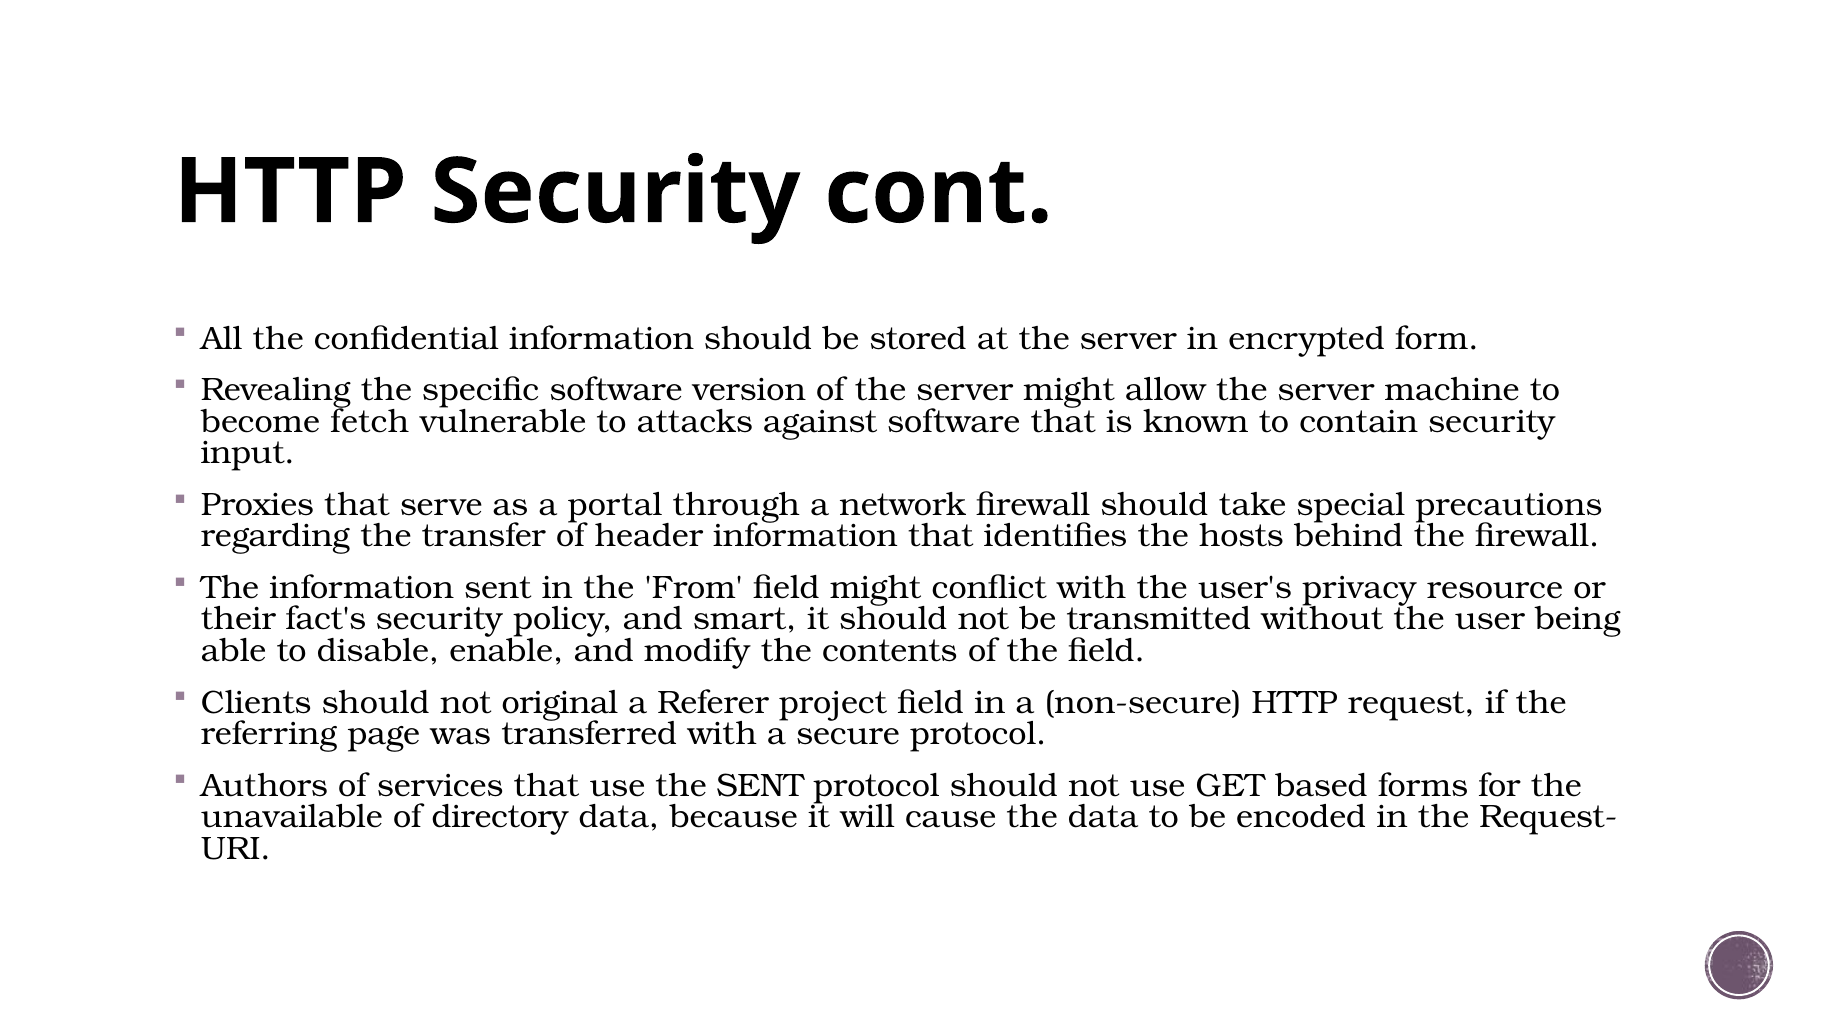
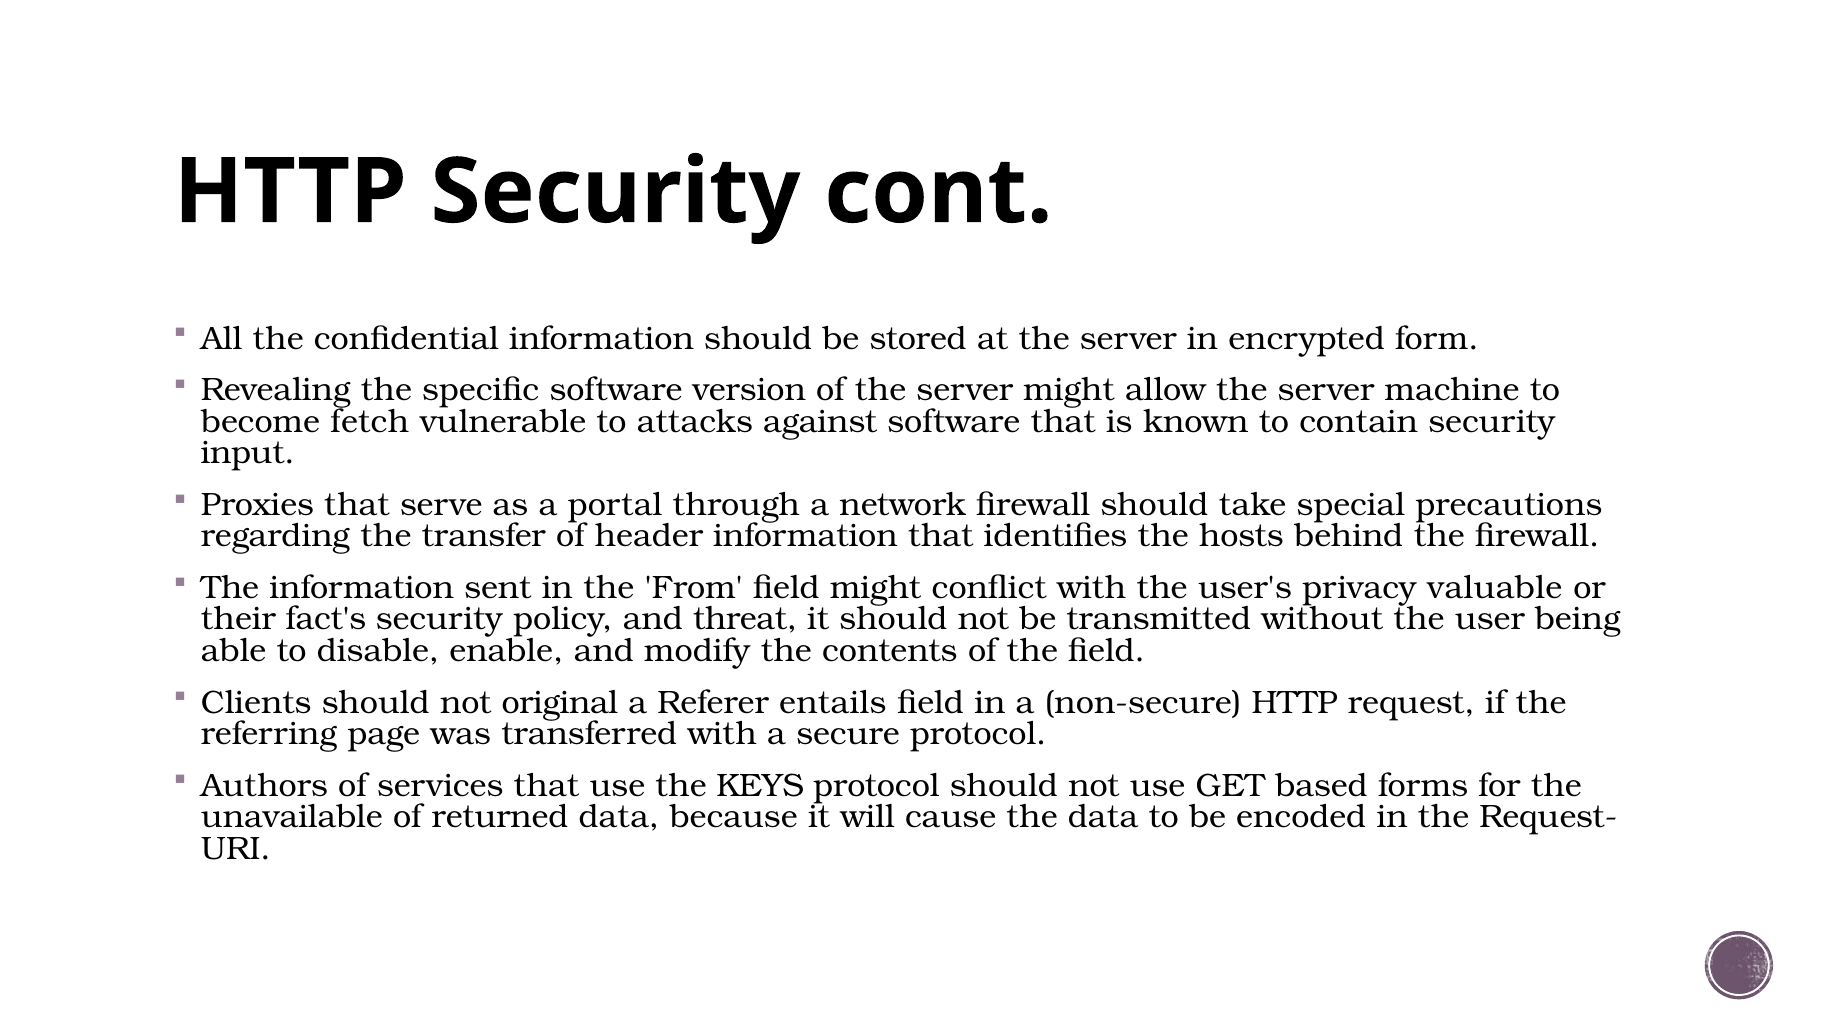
resource: resource -> valuable
smart: smart -> threat
project: project -> entails
the SENT: SENT -> KEYS
directory: directory -> returned
